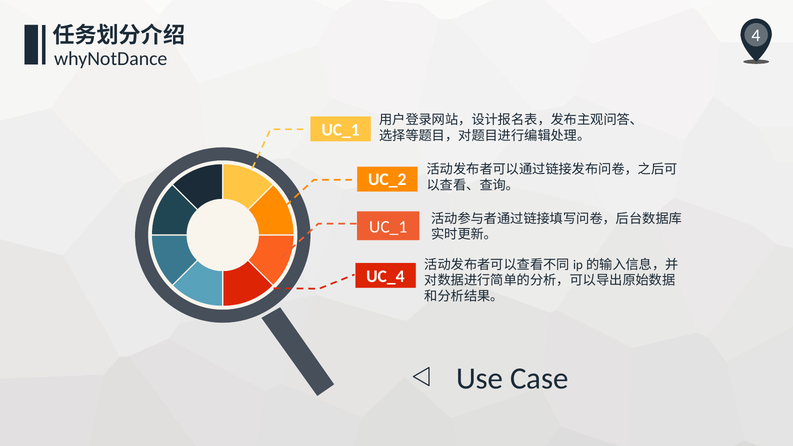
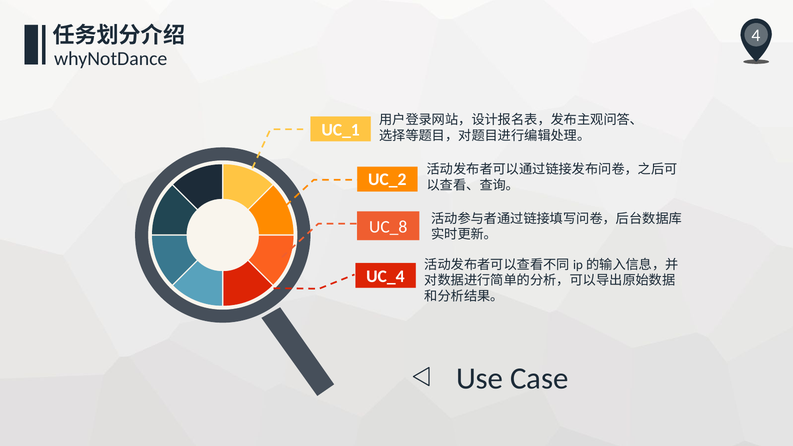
UC_1 at (388, 227): UC_1 -> UC_8
